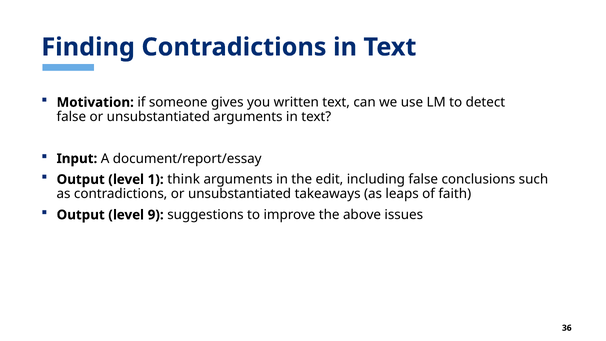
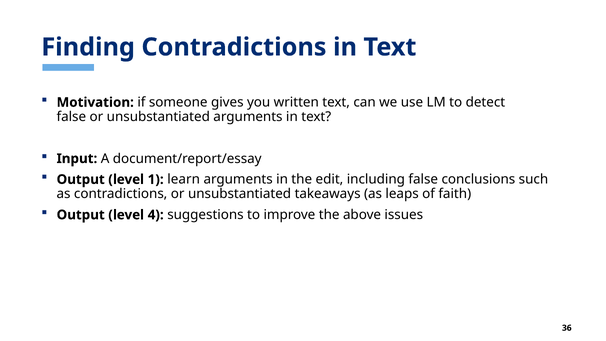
think: think -> learn
9: 9 -> 4
